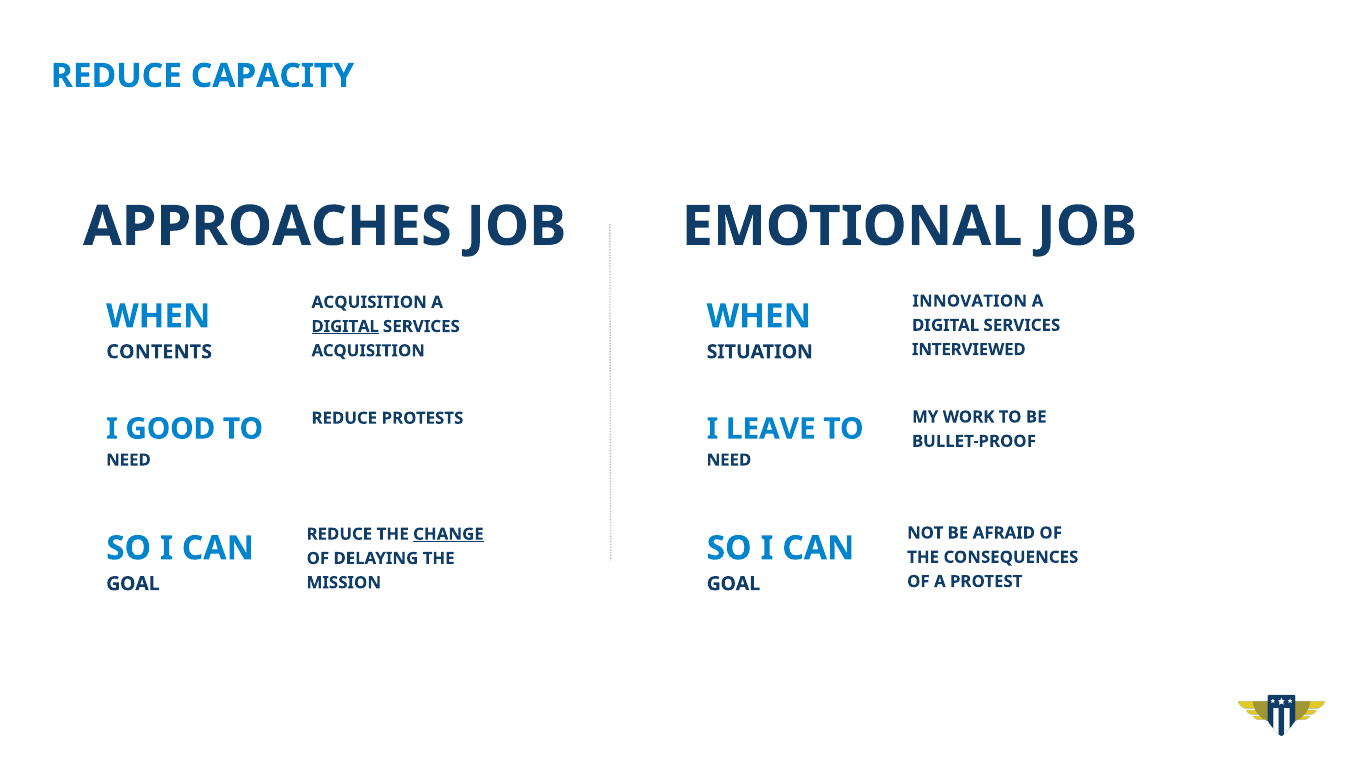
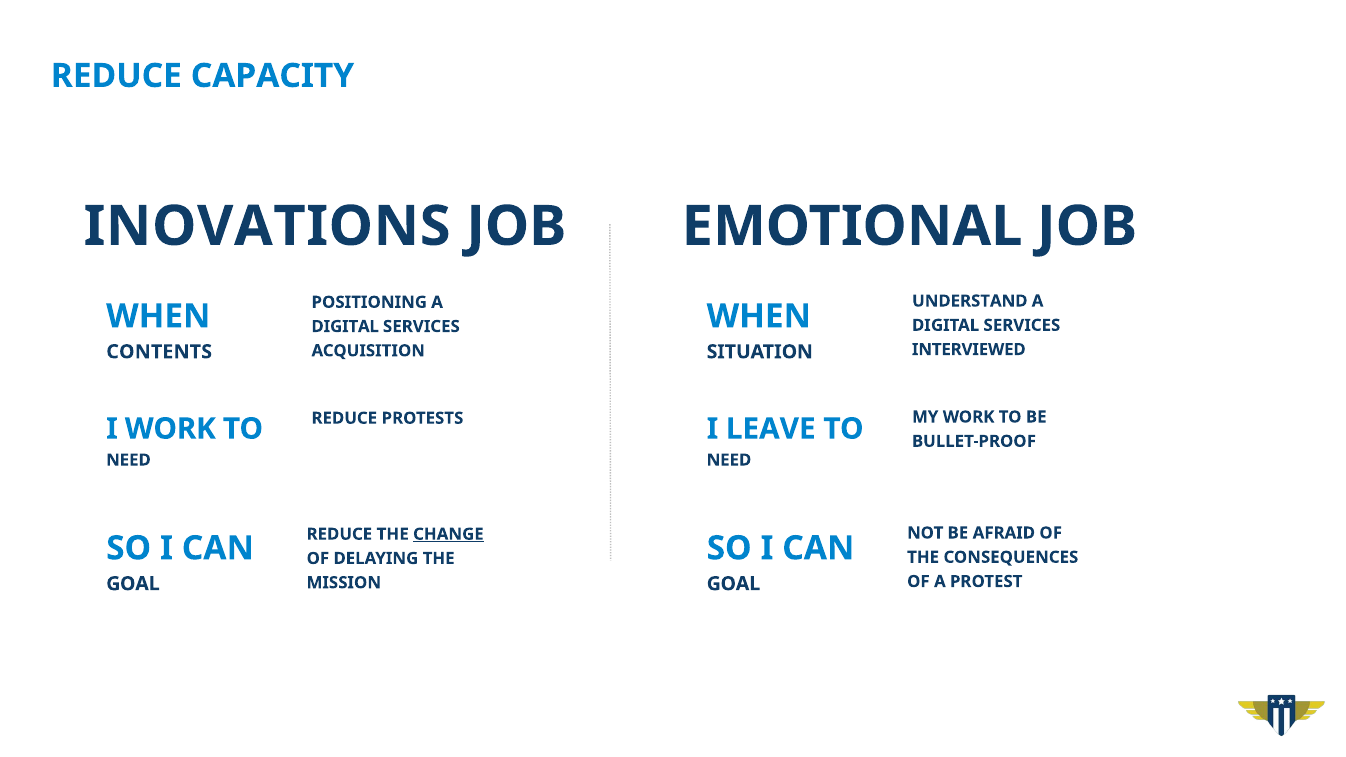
APPROACHES: APPROACHES -> INOVATIONS
INNOVATION: INNOVATION -> UNDERSTAND
ACQUISITION at (369, 302): ACQUISITION -> POSITIONING
DIGITAL at (345, 327) underline: present -> none
I GOOD: GOOD -> WORK
